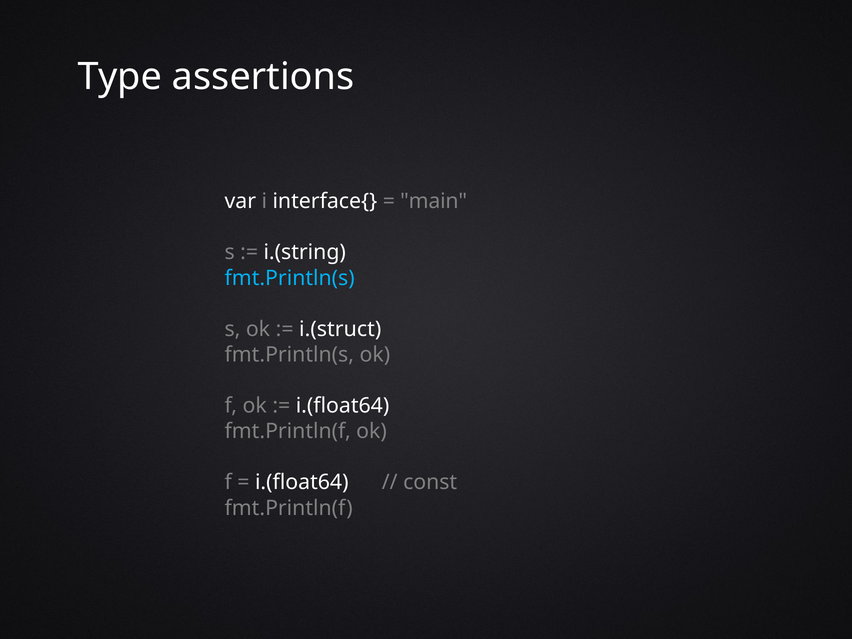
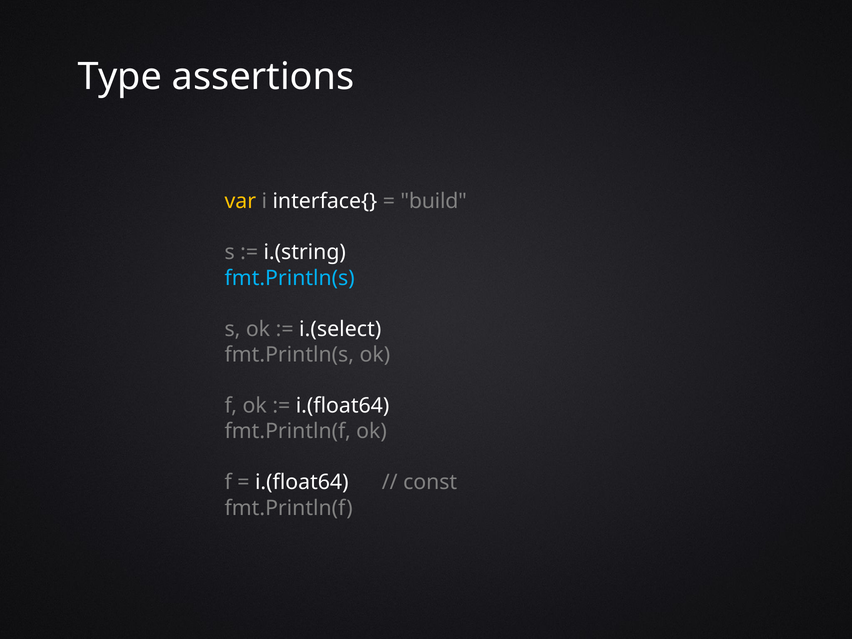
var colour: white -> yellow
main: main -> build
i.(struct: i.(struct -> i.(select
